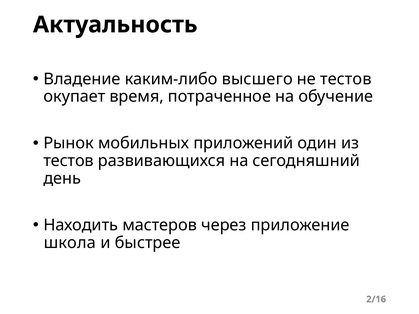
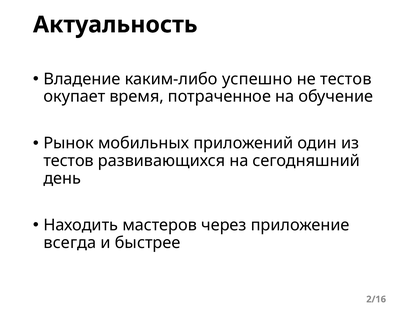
высшего: высшего -> успешно
школа: школа -> всегда
